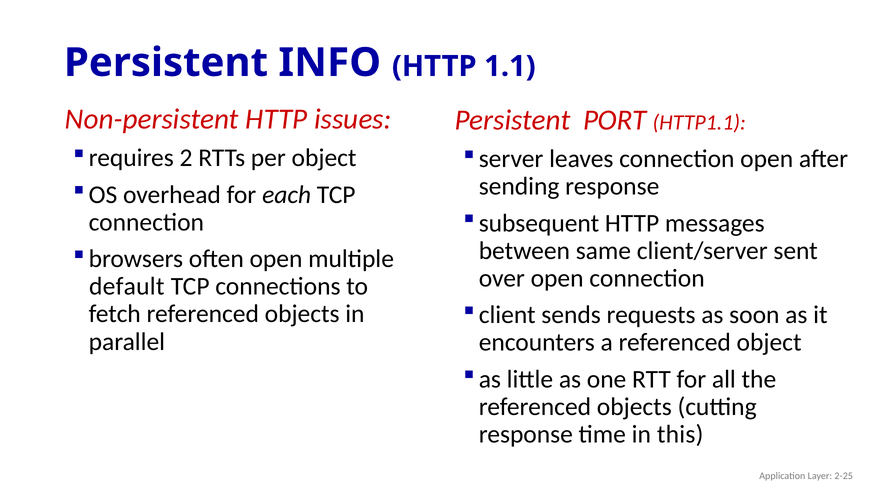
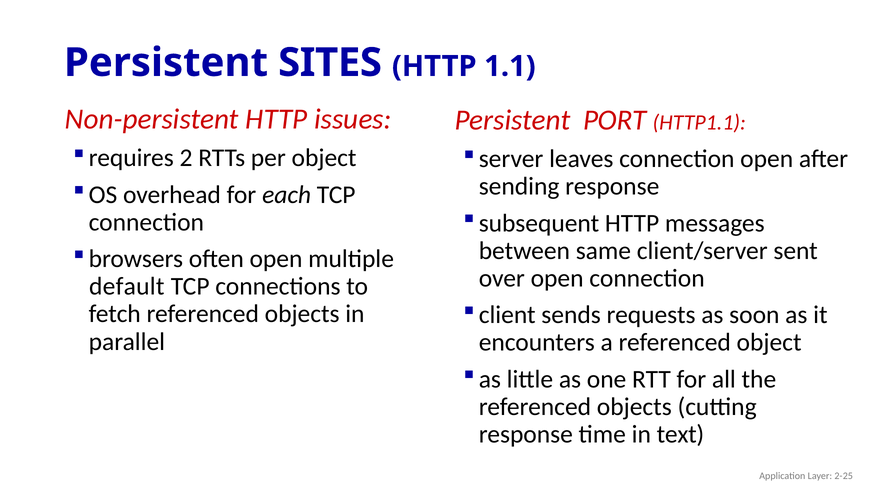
INFO: INFO -> SITES
this: this -> text
